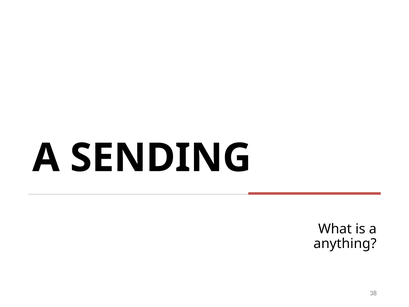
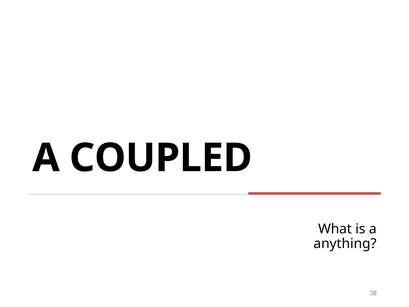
SENDING: SENDING -> COUPLED
